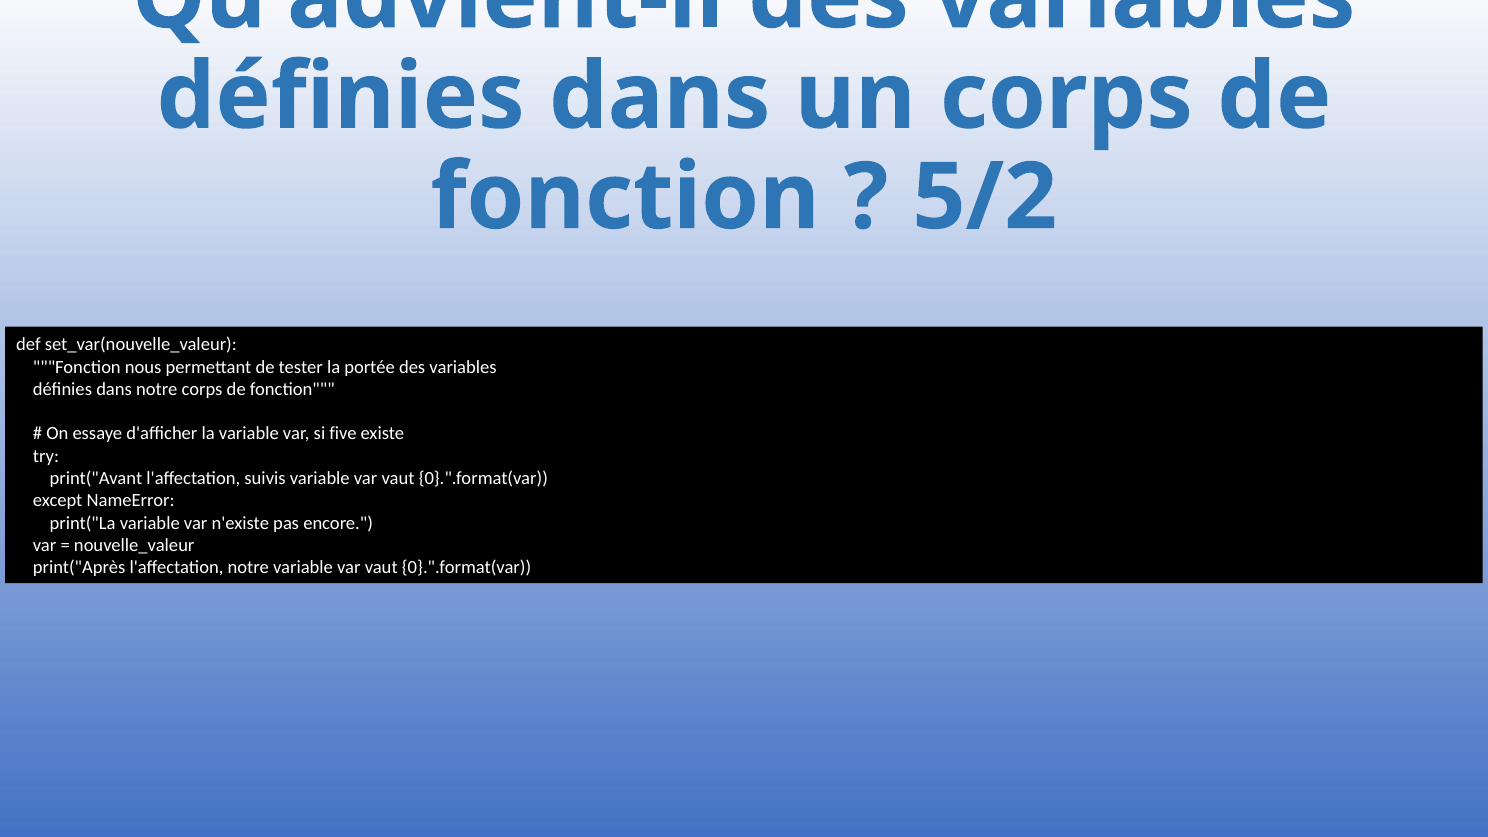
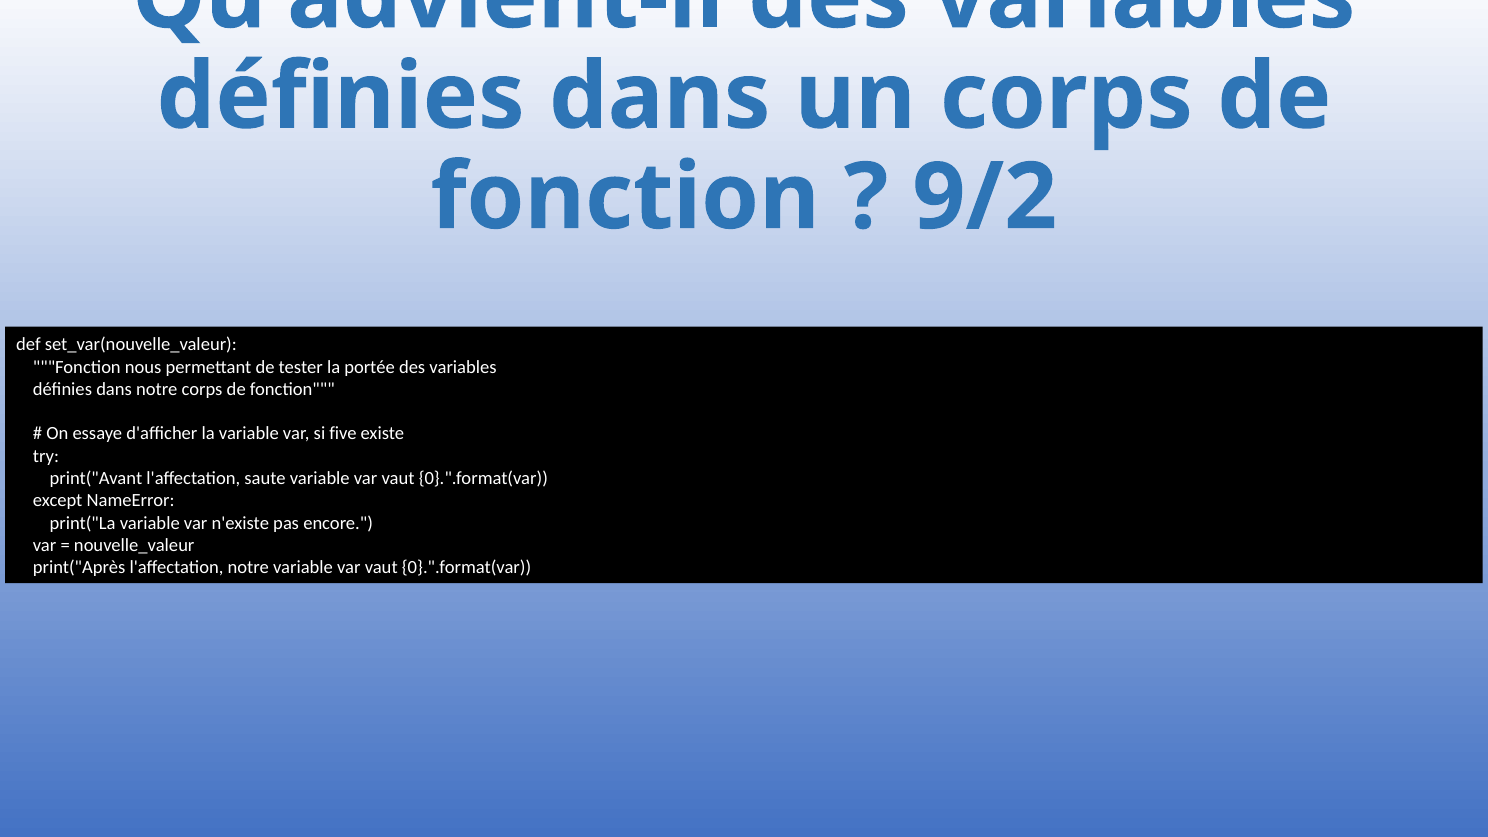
5/2: 5/2 -> 9/2
suivis: suivis -> saute
